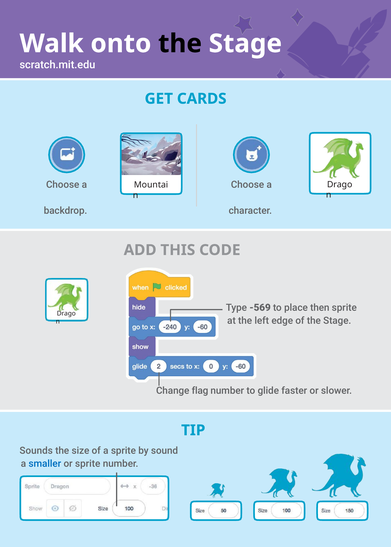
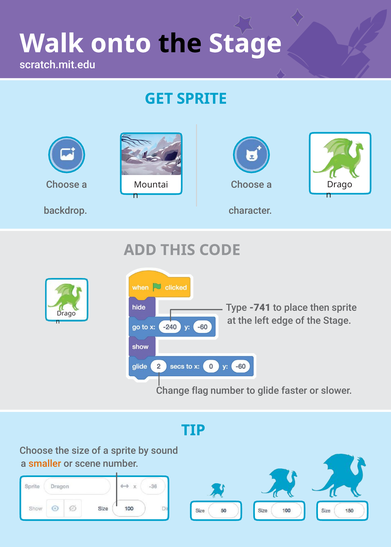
GET CARDS: CARDS -> SPRITE
-569: -569 -> -741
Sounds at (36, 451): Sounds -> Choose
smaller colour: blue -> orange
or sprite: sprite -> scene
